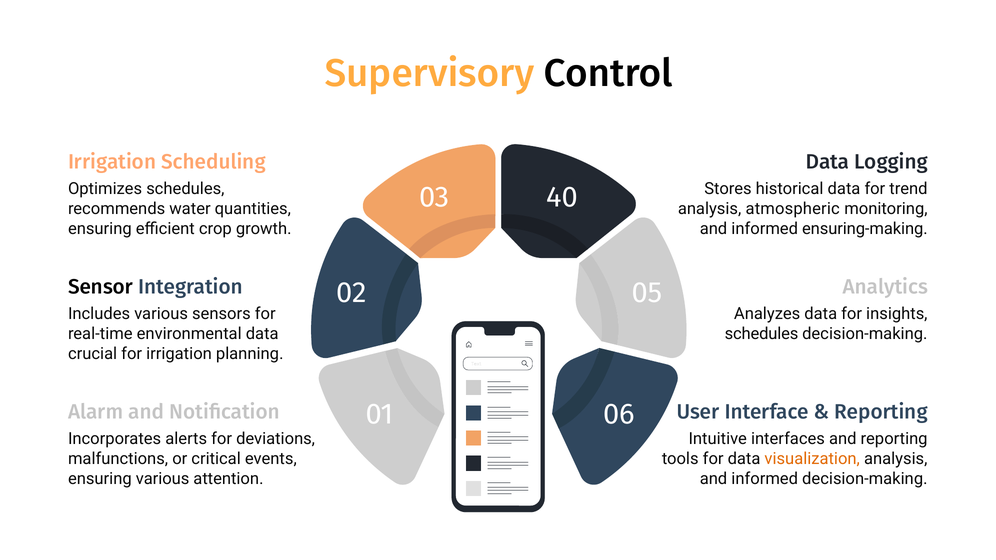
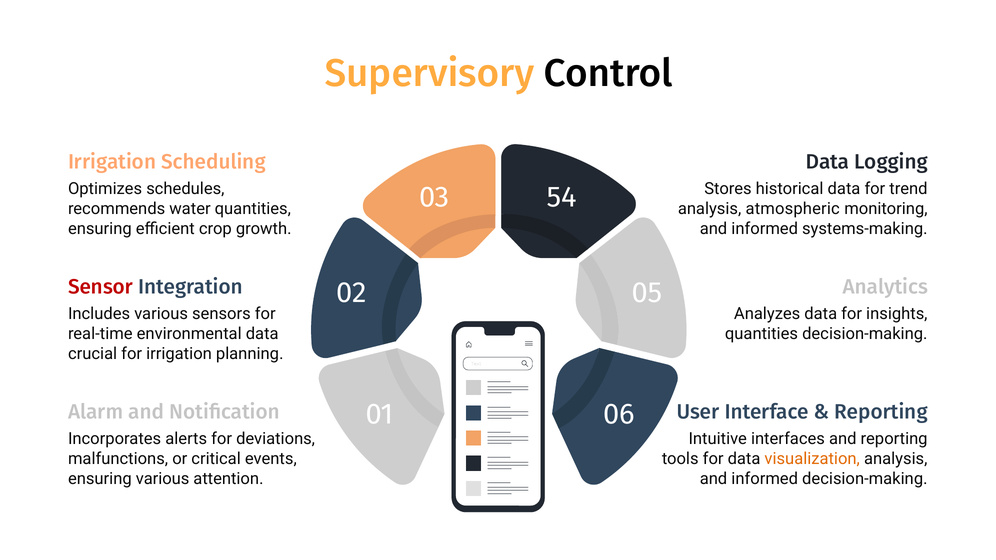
40: 40 -> 54
ensuring-making: ensuring-making -> systems-making
Sensor colour: black -> red
schedules at (762, 334): schedules -> quantities
